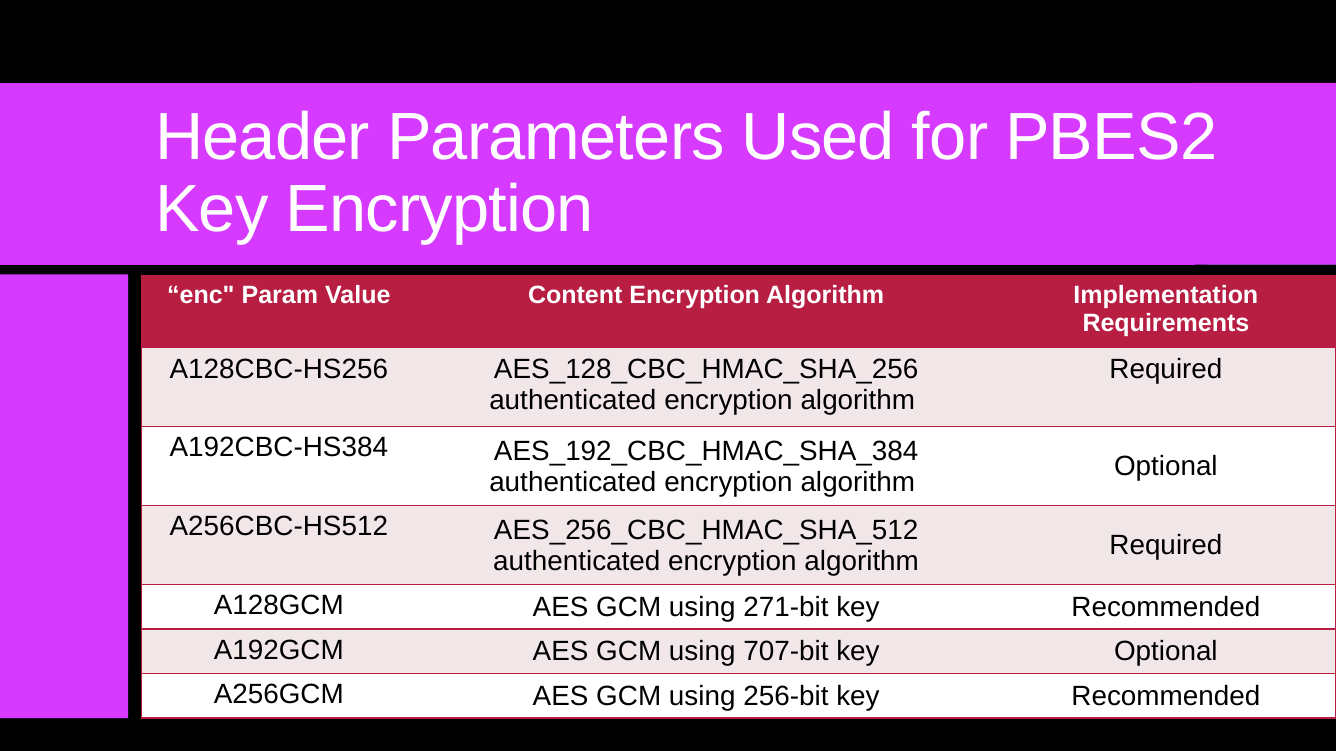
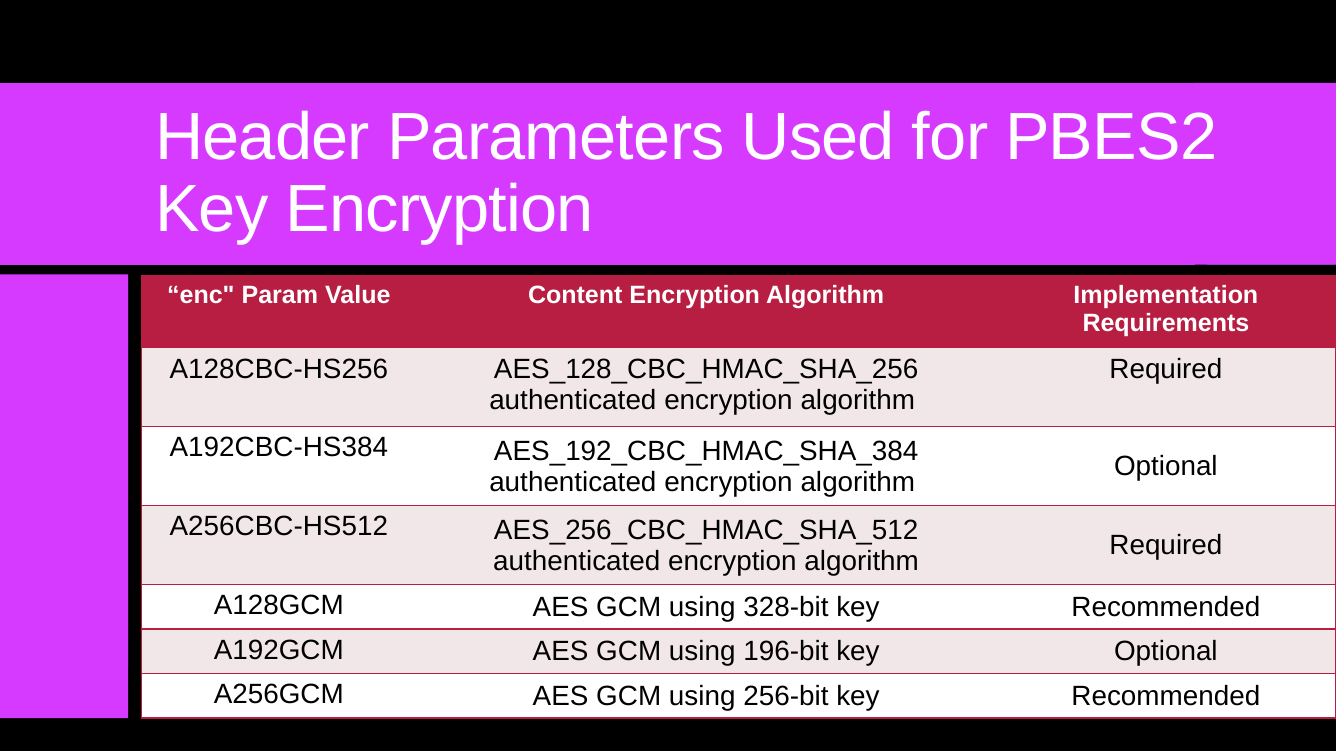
271-bit: 271-bit -> 328-bit
707-bit: 707-bit -> 196-bit
